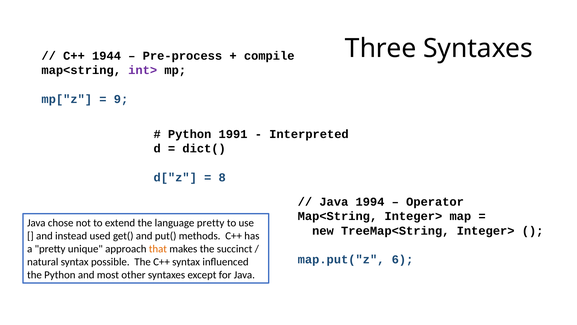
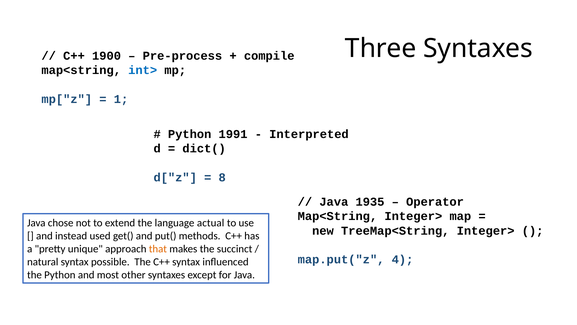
1944: 1944 -> 1900
int> colour: purple -> blue
9: 9 -> 1
1994: 1994 -> 1935
language pretty: pretty -> actual
6: 6 -> 4
